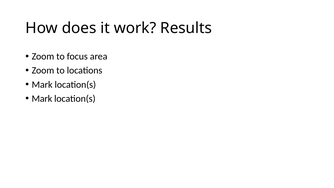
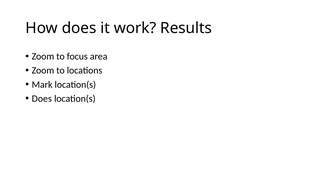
Mark at (42, 98): Mark -> Does
